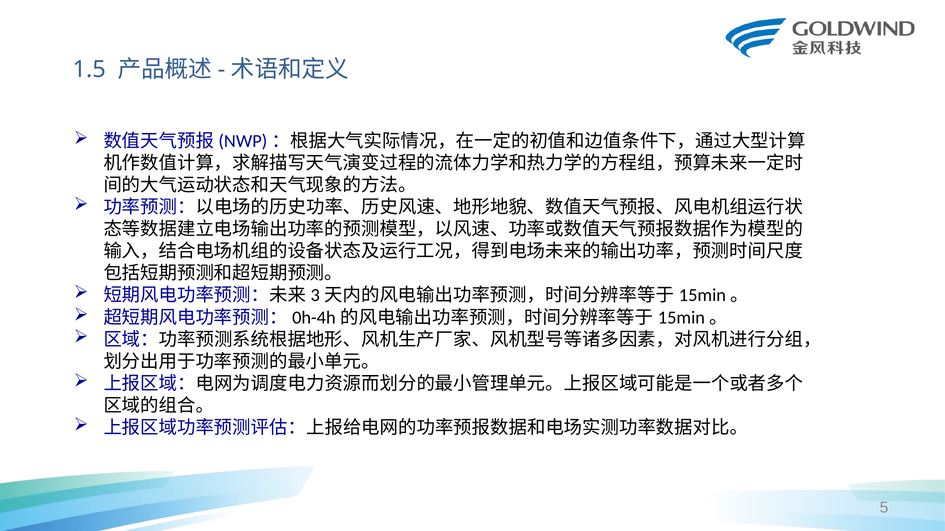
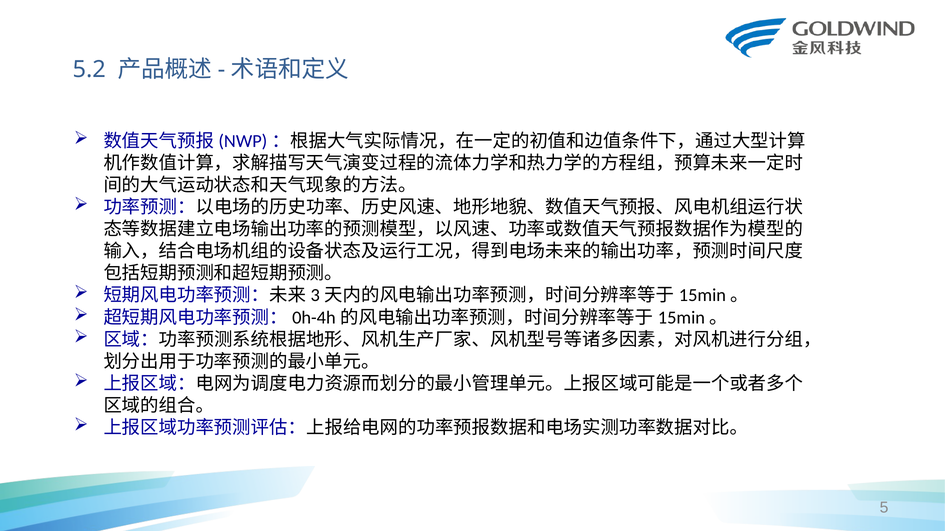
1.5: 1.5 -> 5.2
